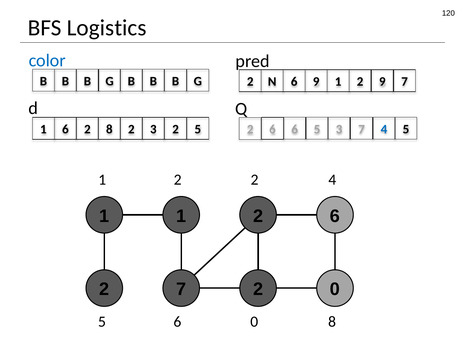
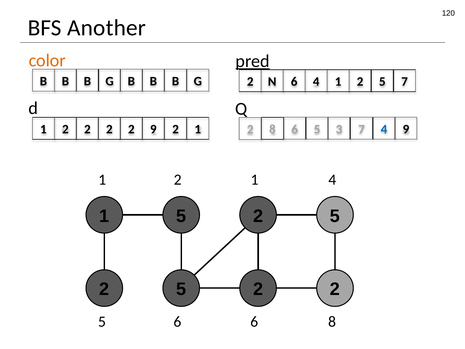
Logistics: Logistics -> Another
color colour: blue -> orange
pred underline: none -> present
6 9: 9 -> 4
1 2 9: 9 -> 5
6 at (65, 129): 6 -> 2
8 at (109, 129): 8 -> 2
2 3: 3 -> 9
5 at (198, 129): 5 -> 1
6 at (272, 129): 6 -> 8
4 5: 5 -> 9
2 at (255, 180): 2 -> 1
1 1: 1 -> 5
6 at (335, 216): 6 -> 5
7 at (181, 289): 7 -> 5
0 at (335, 289): 0 -> 2
5 0: 0 -> 6
